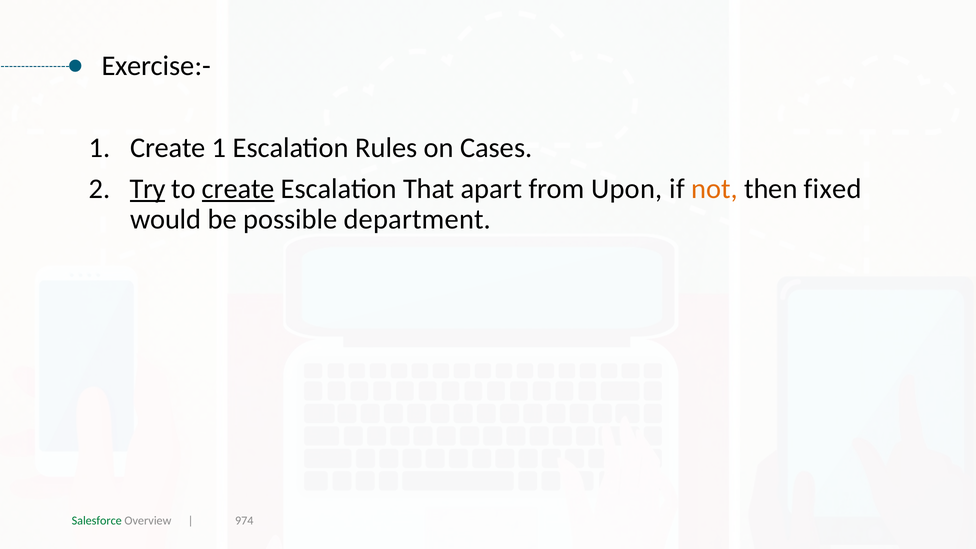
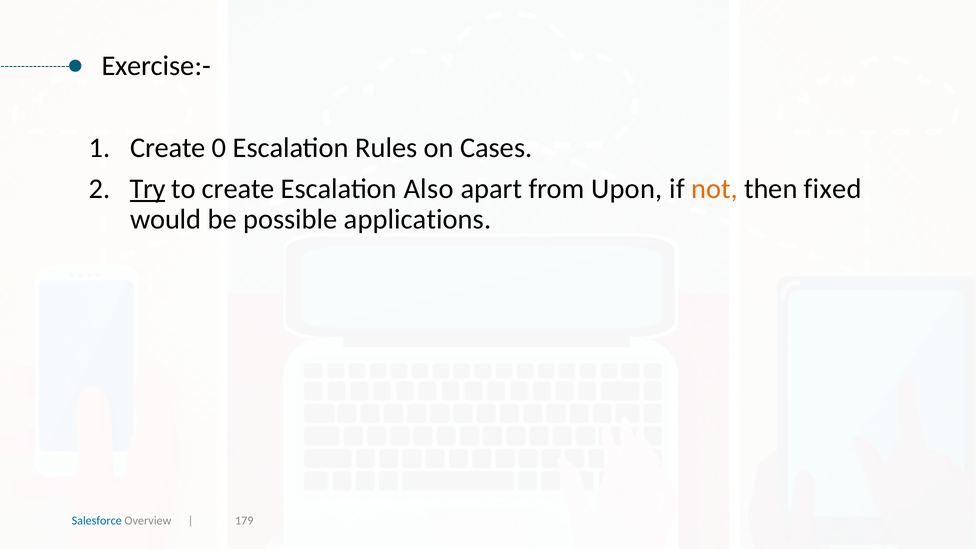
Create 1: 1 -> 0
create at (238, 189) underline: present -> none
That: That -> Also
department: department -> applications
Salesforce colour: green -> blue
974: 974 -> 179
